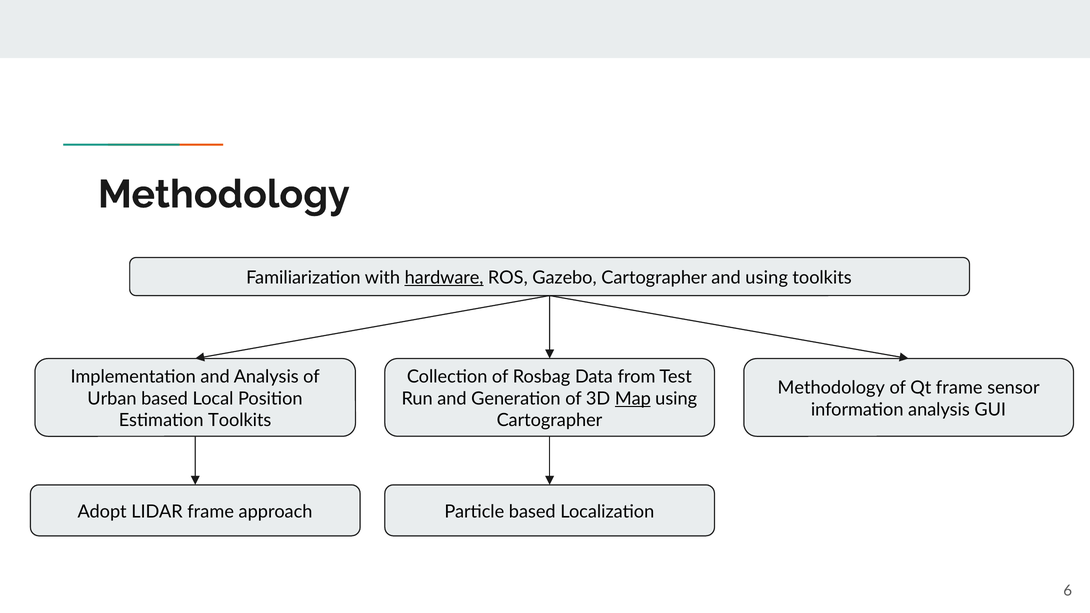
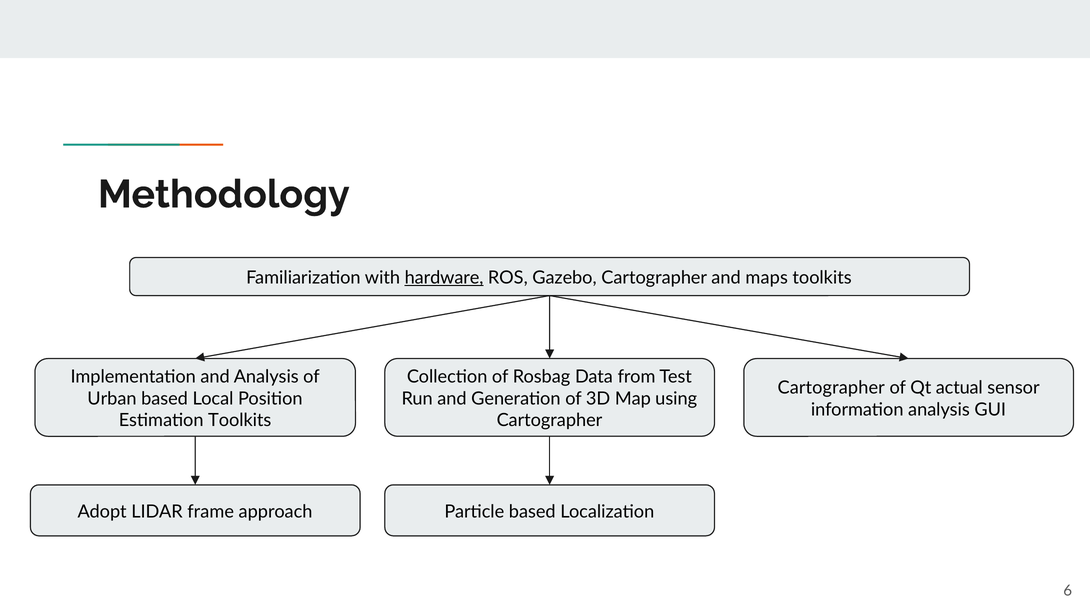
and using: using -> maps
Methodology at (831, 388): Methodology -> Cartographer
Qt frame: frame -> actual
Map underline: present -> none
